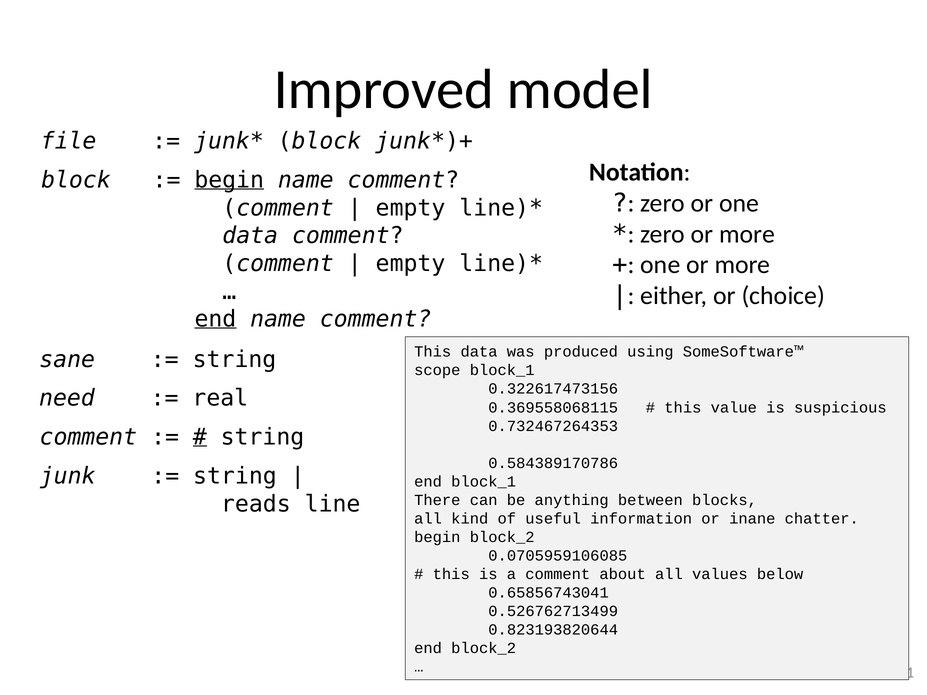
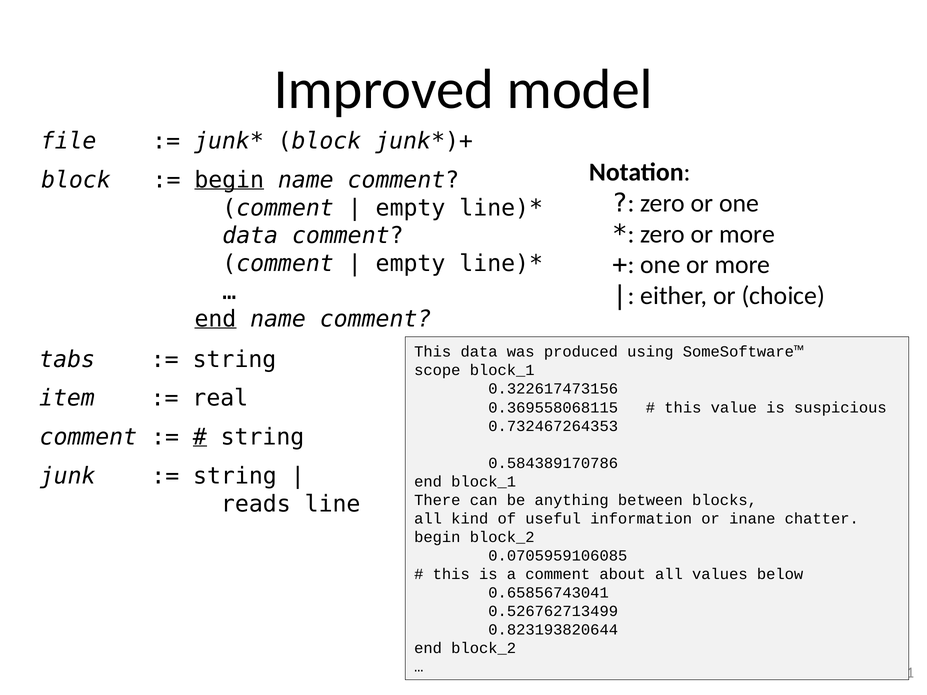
sane: sane -> tabs
need: need -> item
